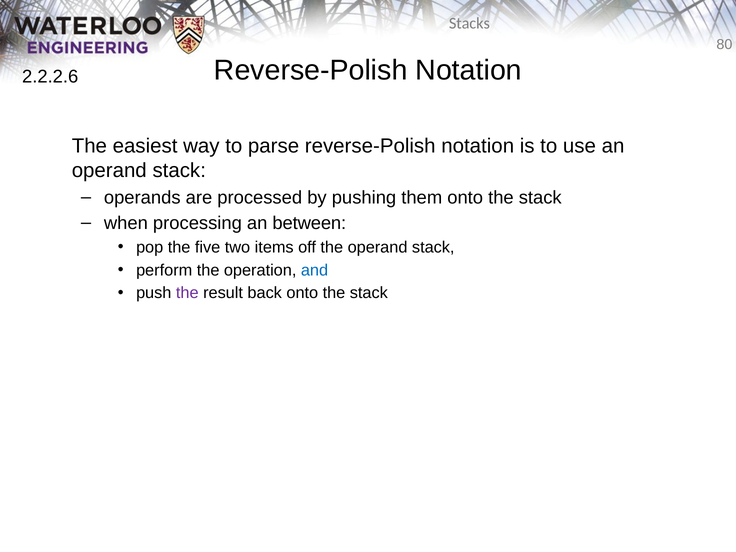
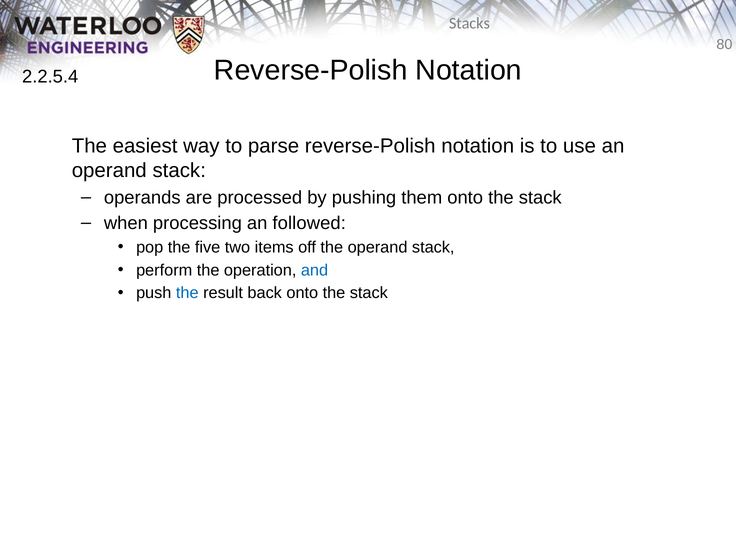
2.2.2.6: 2.2.2.6 -> 2.2.5.4
between: between -> followed
the at (187, 293) colour: purple -> blue
